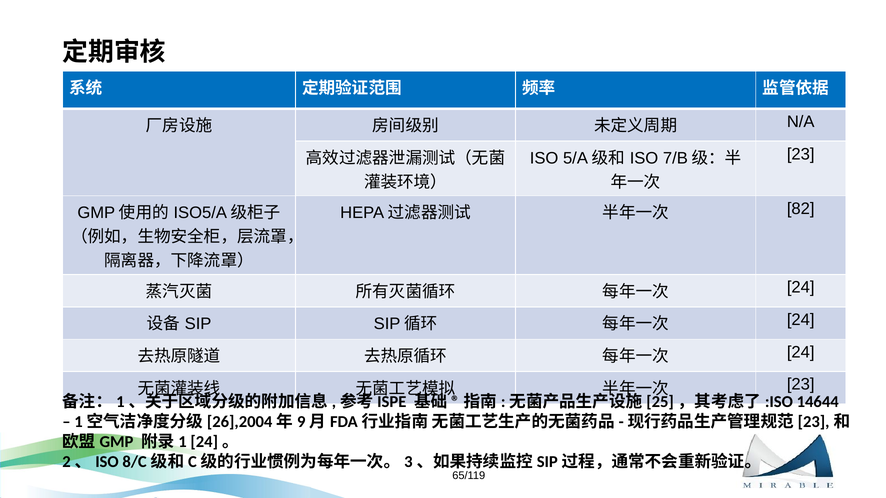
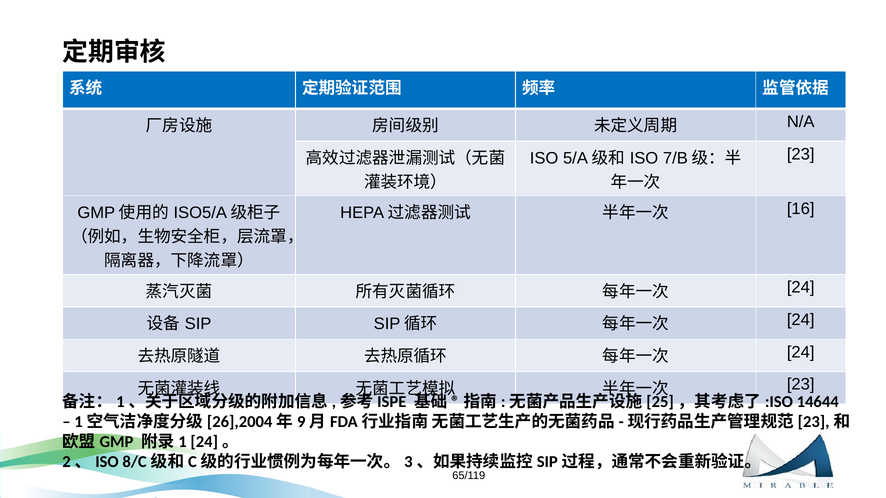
82: 82 -> 16
